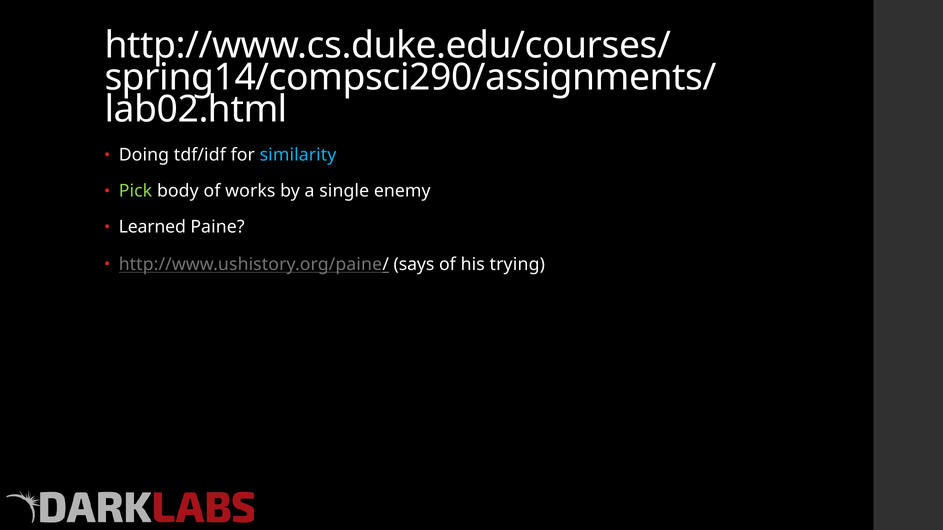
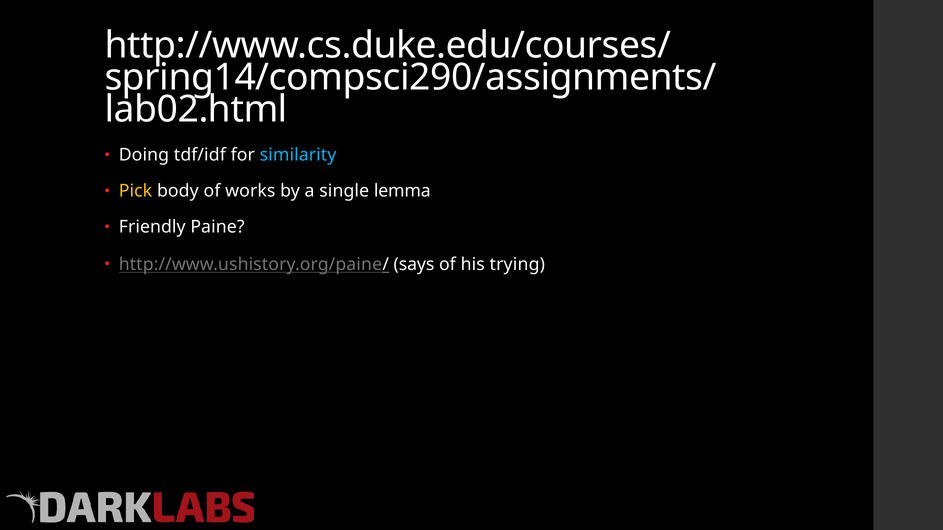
Pick colour: light green -> yellow
enemy: enemy -> lemma
Learned: Learned -> Friendly
